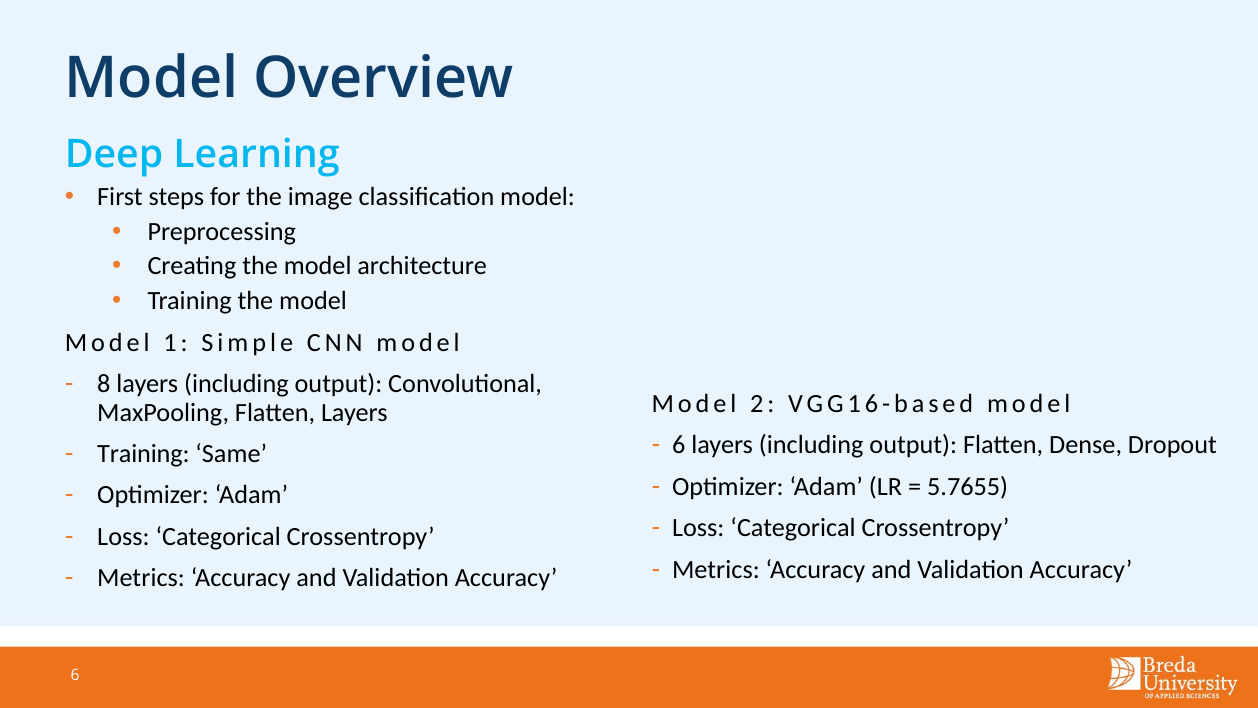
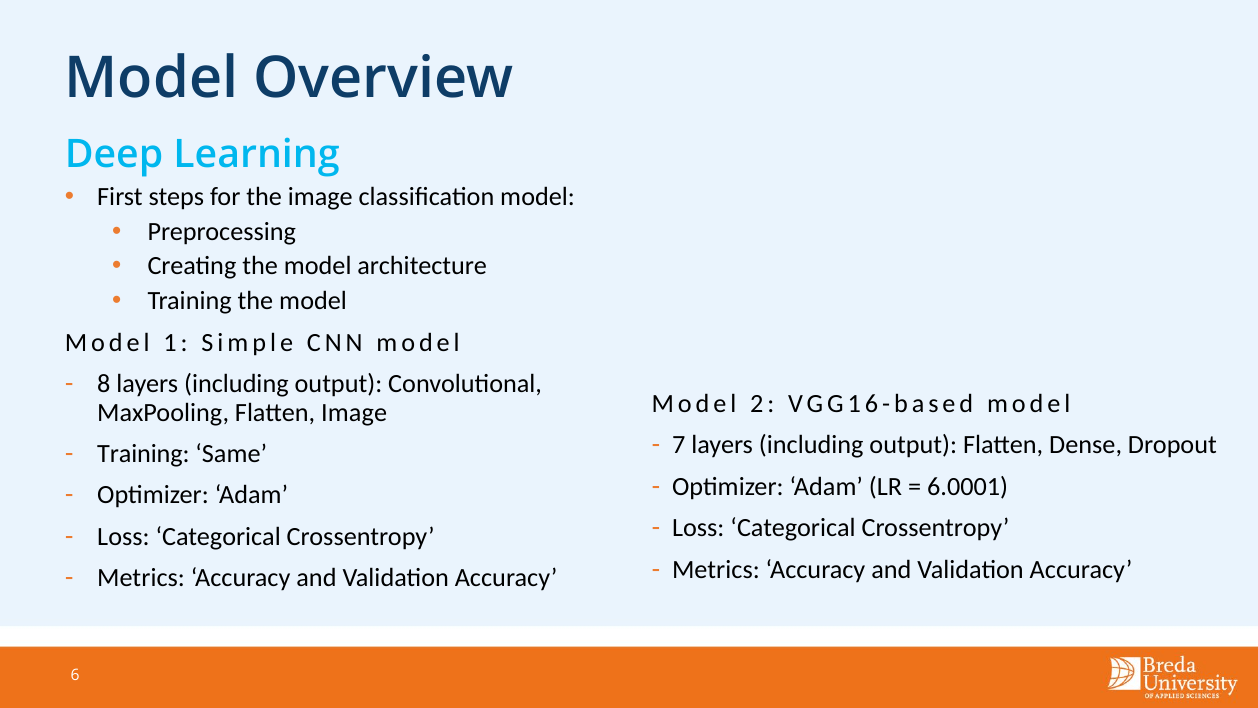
Flatten Layers: Layers -> Image
6 at (679, 445): 6 -> 7
5.7655: 5.7655 -> 6.0001
